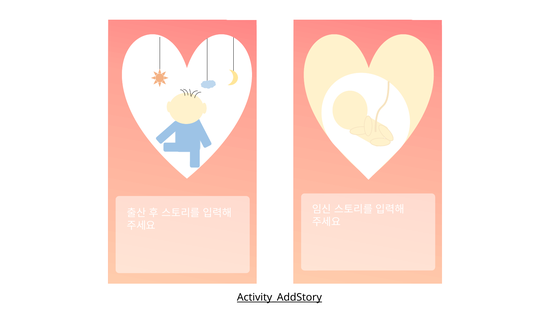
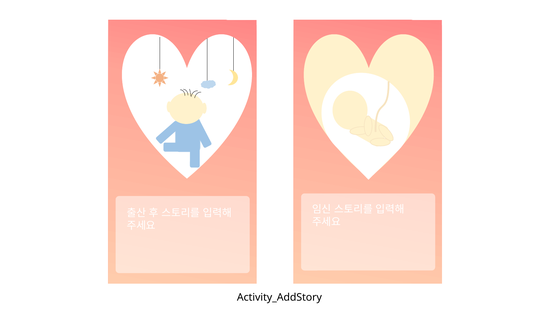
Activity_AddStory underline: present -> none
